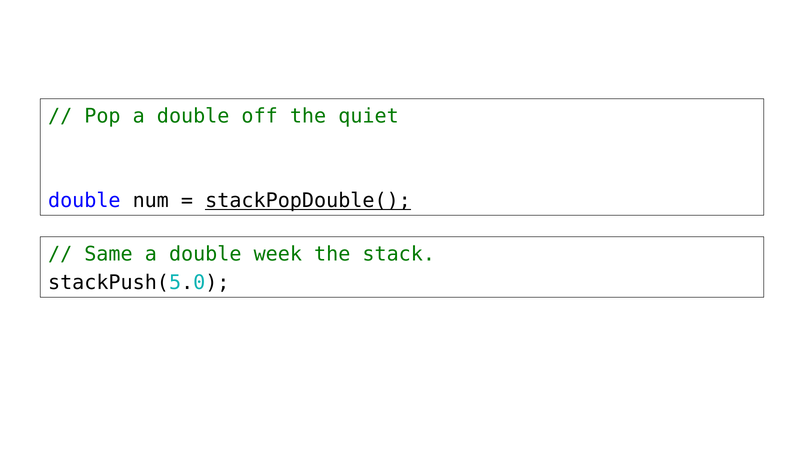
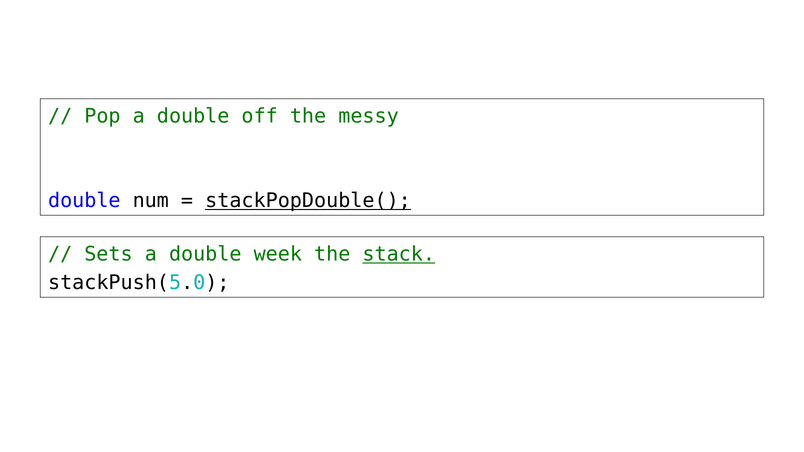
quiet: quiet -> messy
Same: Same -> Sets
stack underline: none -> present
